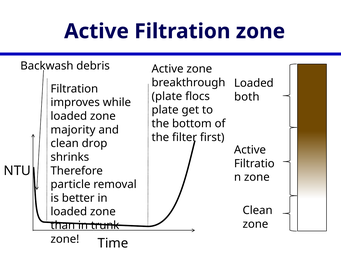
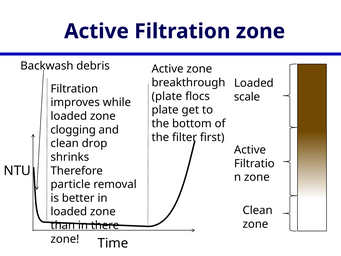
both: both -> scale
majority: majority -> clogging
trunk: trunk -> there
